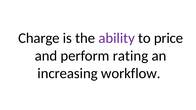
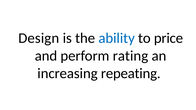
Charge: Charge -> Design
ability colour: purple -> blue
workflow: workflow -> repeating
